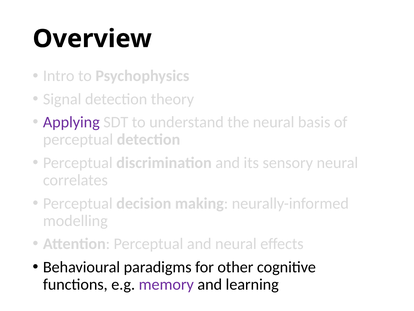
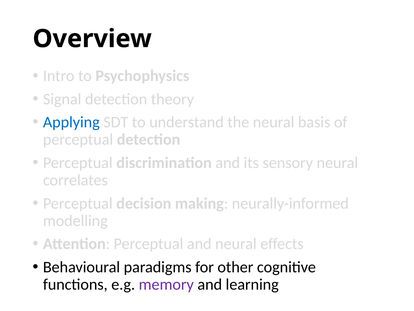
Applying colour: purple -> blue
